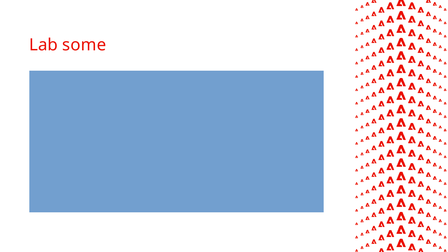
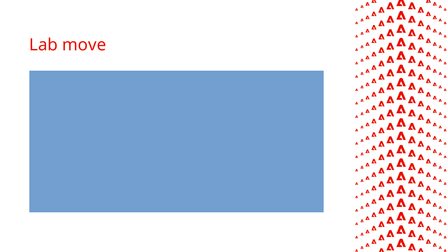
some: some -> move
